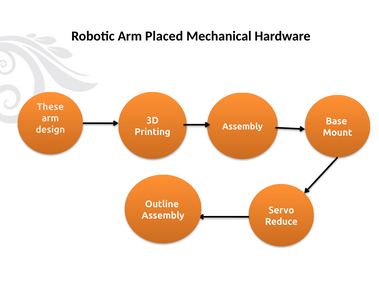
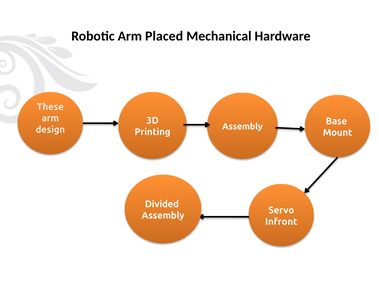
Outline: Outline -> Divided
Reduce: Reduce -> Infront
